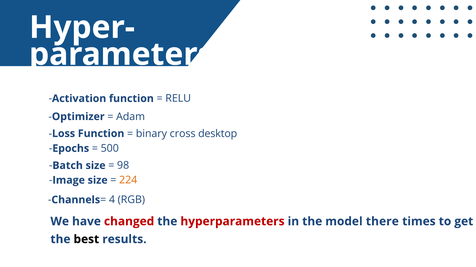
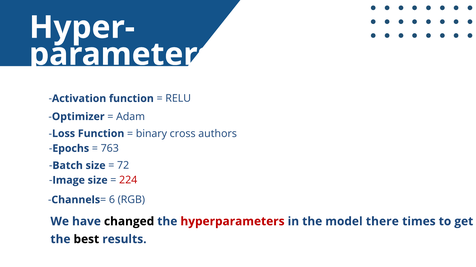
desktop: desktop -> authors
500: 500 -> 763
98: 98 -> 72
224 colour: orange -> red
4: 4 -> 6
changed colour: red -> black
